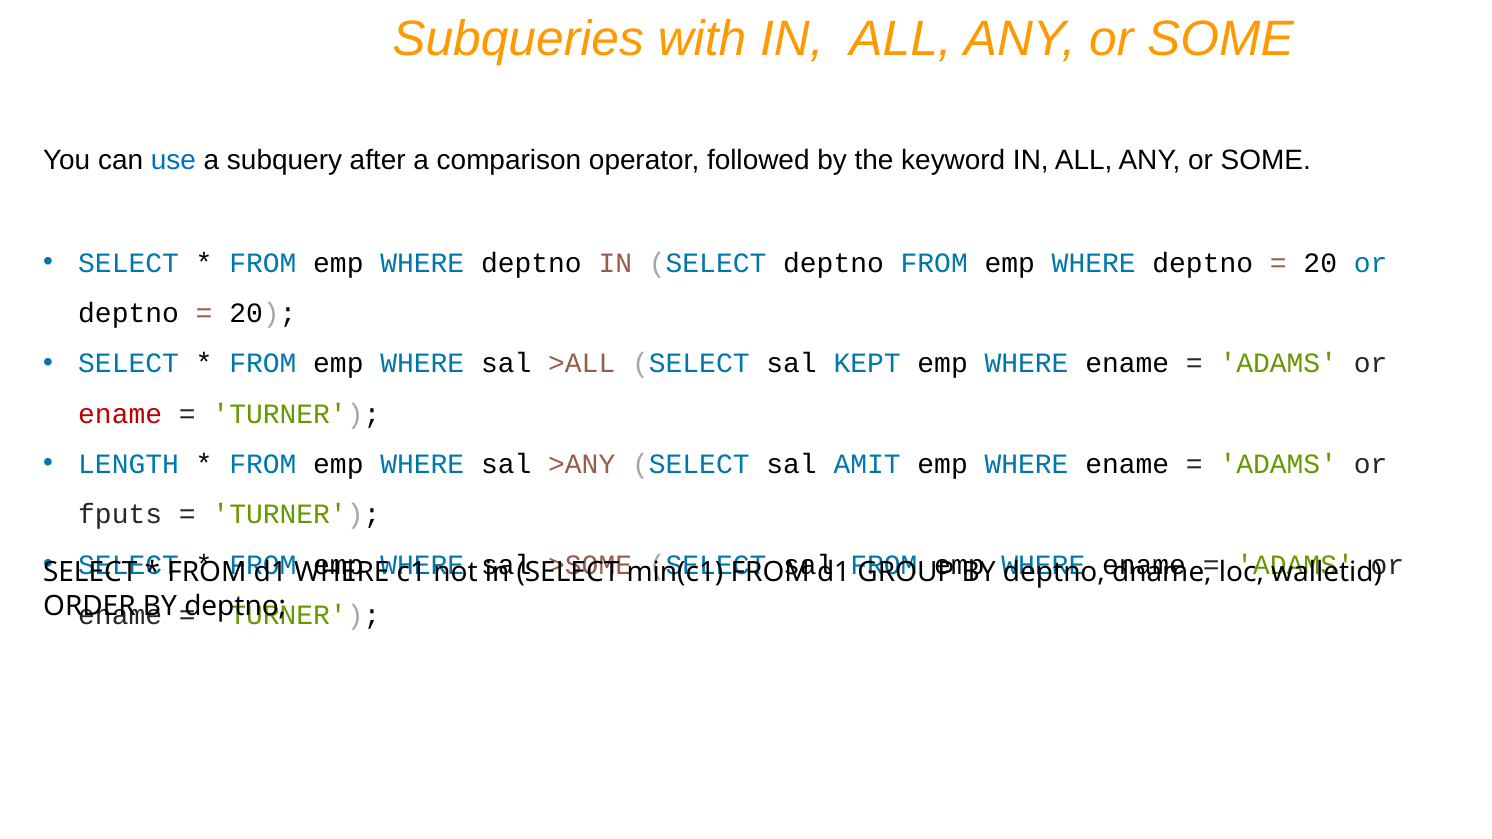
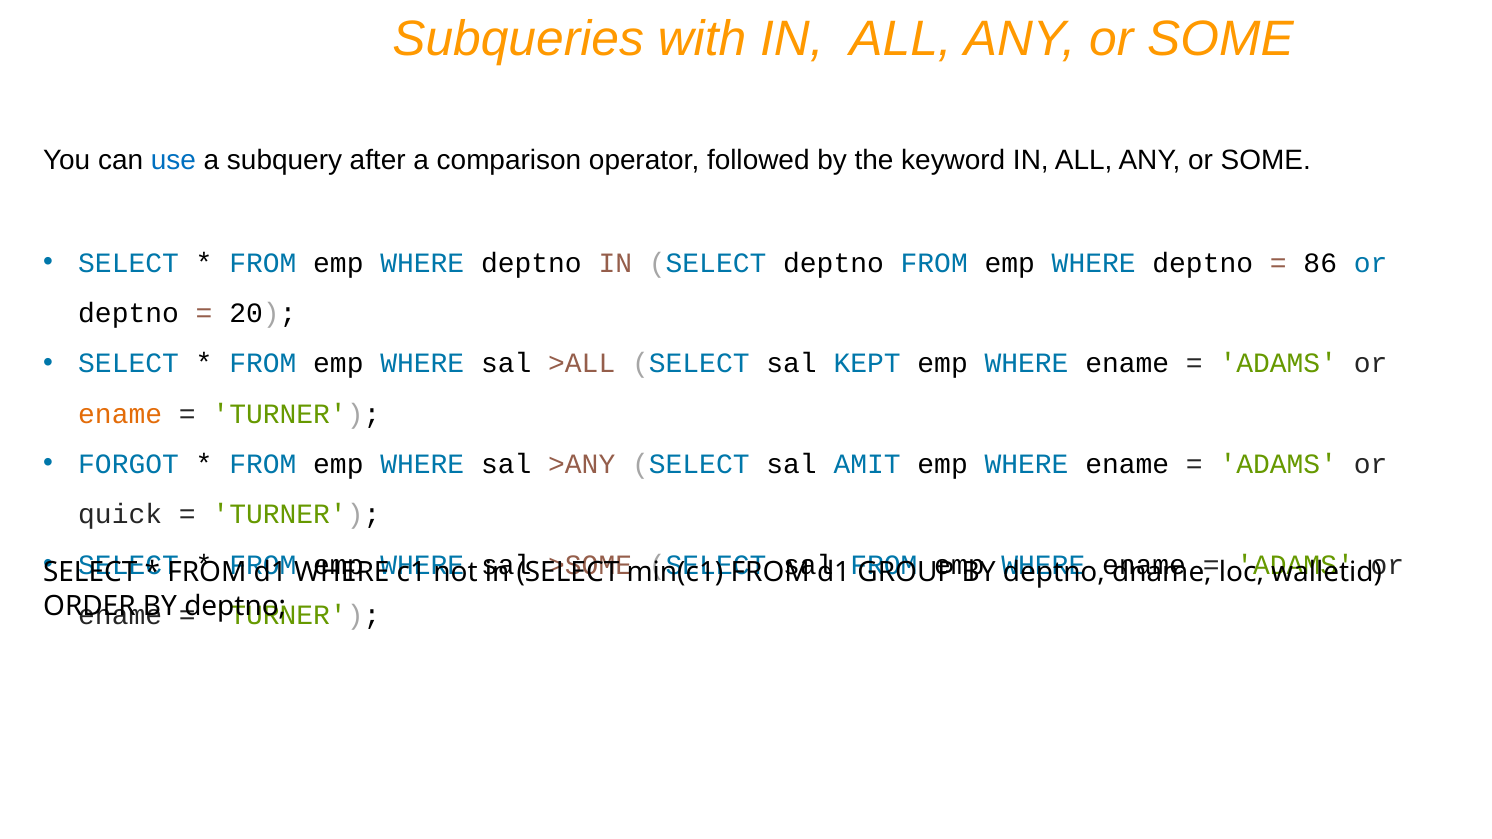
20 at (1320, 263): 20 -> 86
ename at (120, 414) colour: red -> orange
LENGTH: LENGTH -> FORGOT
fputs: fputs -> quick
